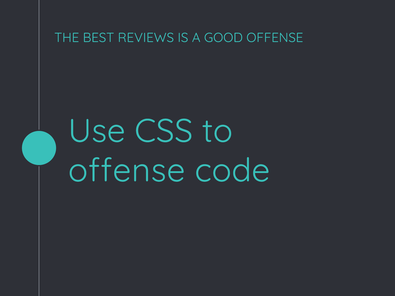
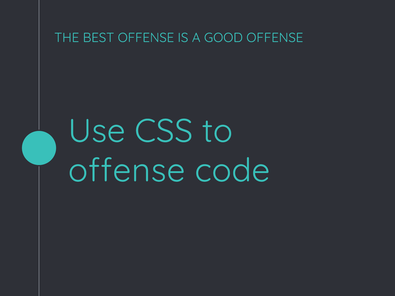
BEST REVIEWS: REVIEWS -> OFFENSE
